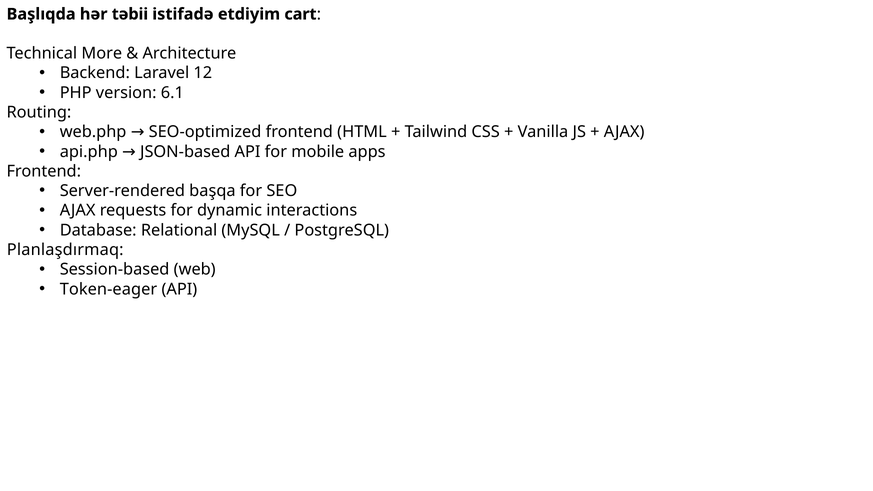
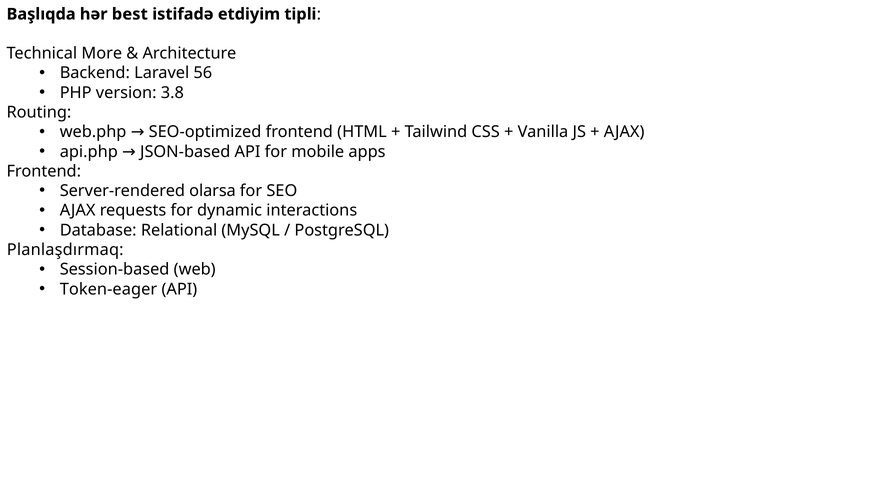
təbii: təbii -> best
cart: cart -> tipli
12: 12 -> 56
6.1: 6.1 -> 3.8
başqa: başqa -> olarsa
